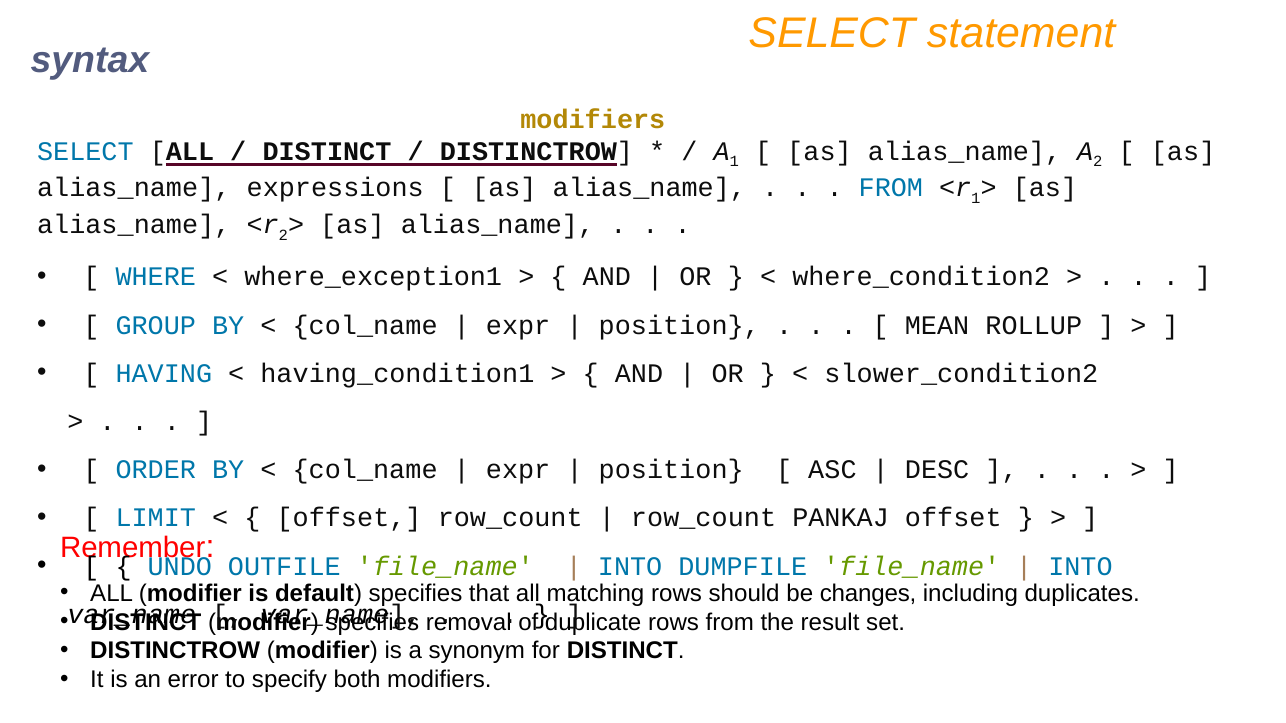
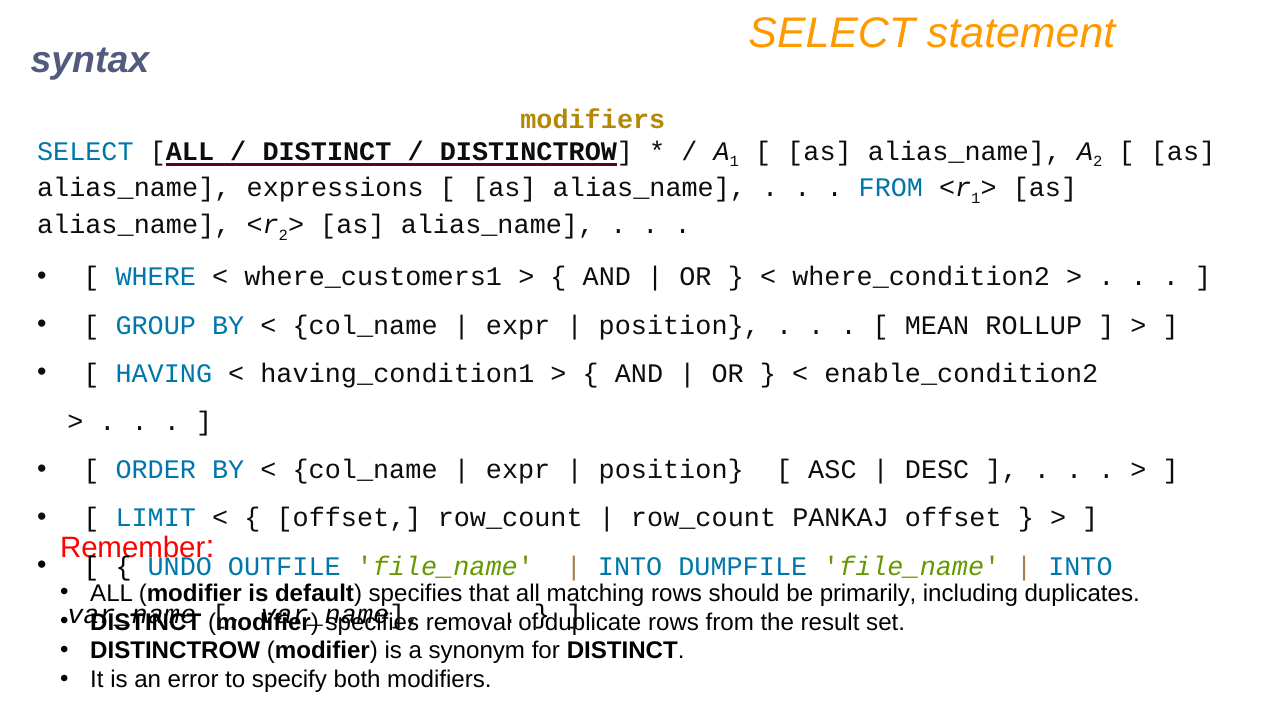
where_exception1: where_exception1 -> where_customers1
slower_condition2: slower_condition2 -> enable_condition2
changes: changes -> primarily
